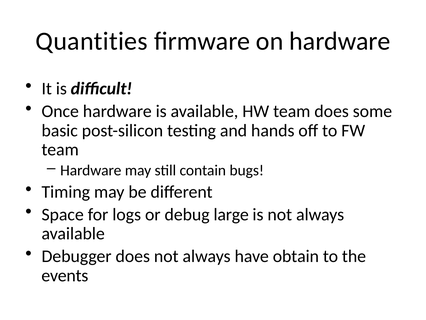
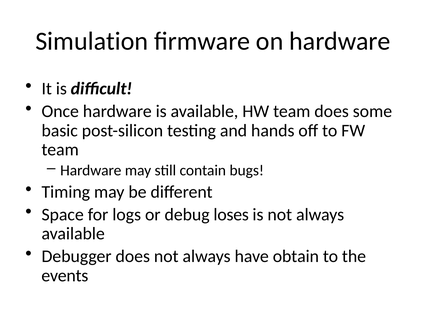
Quantities: Quantities -> Simulation
large: large -> loses
